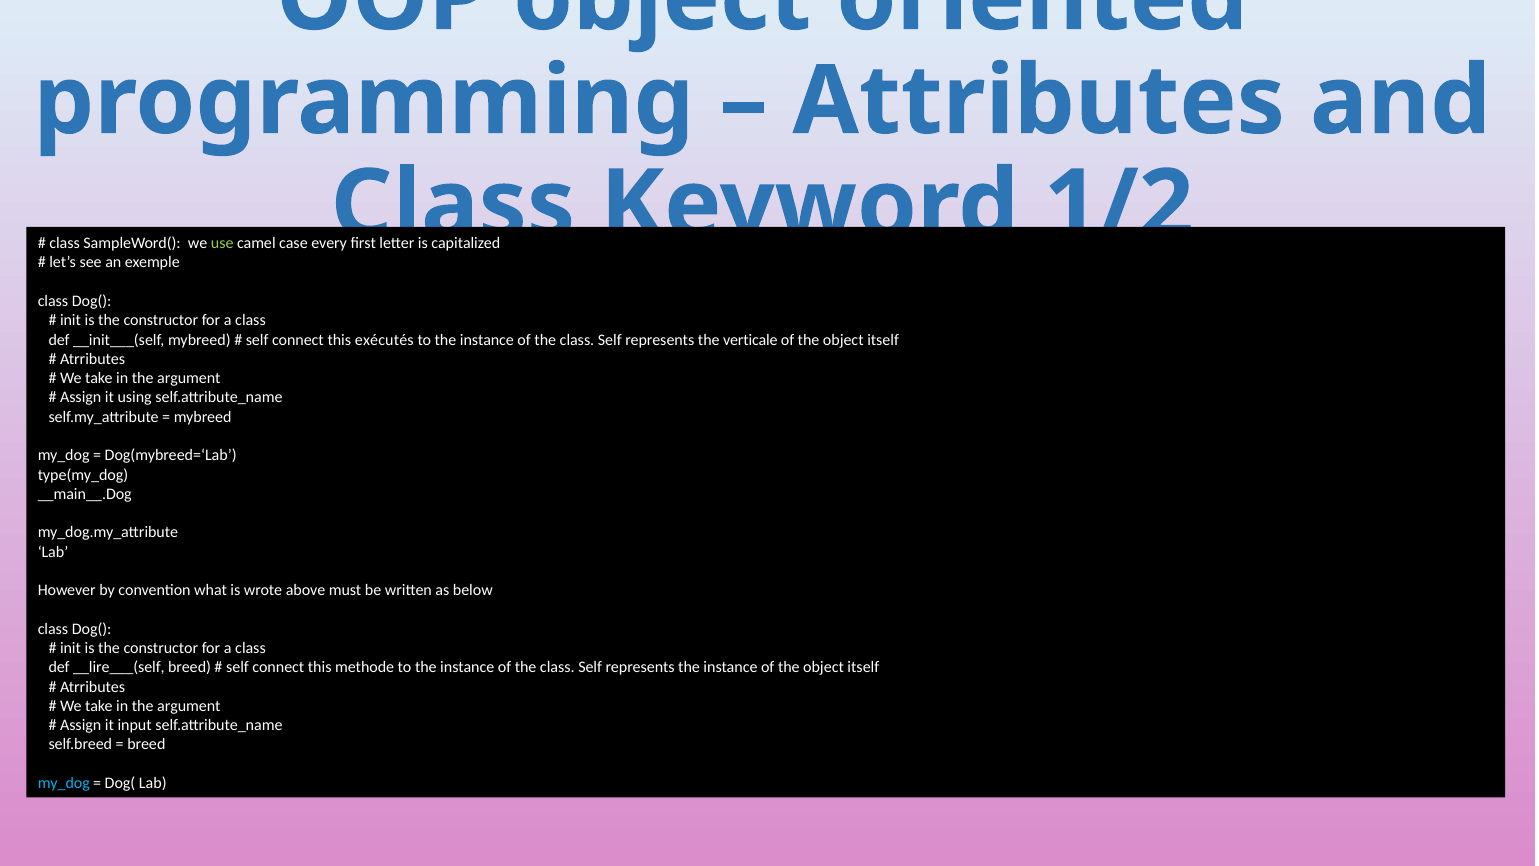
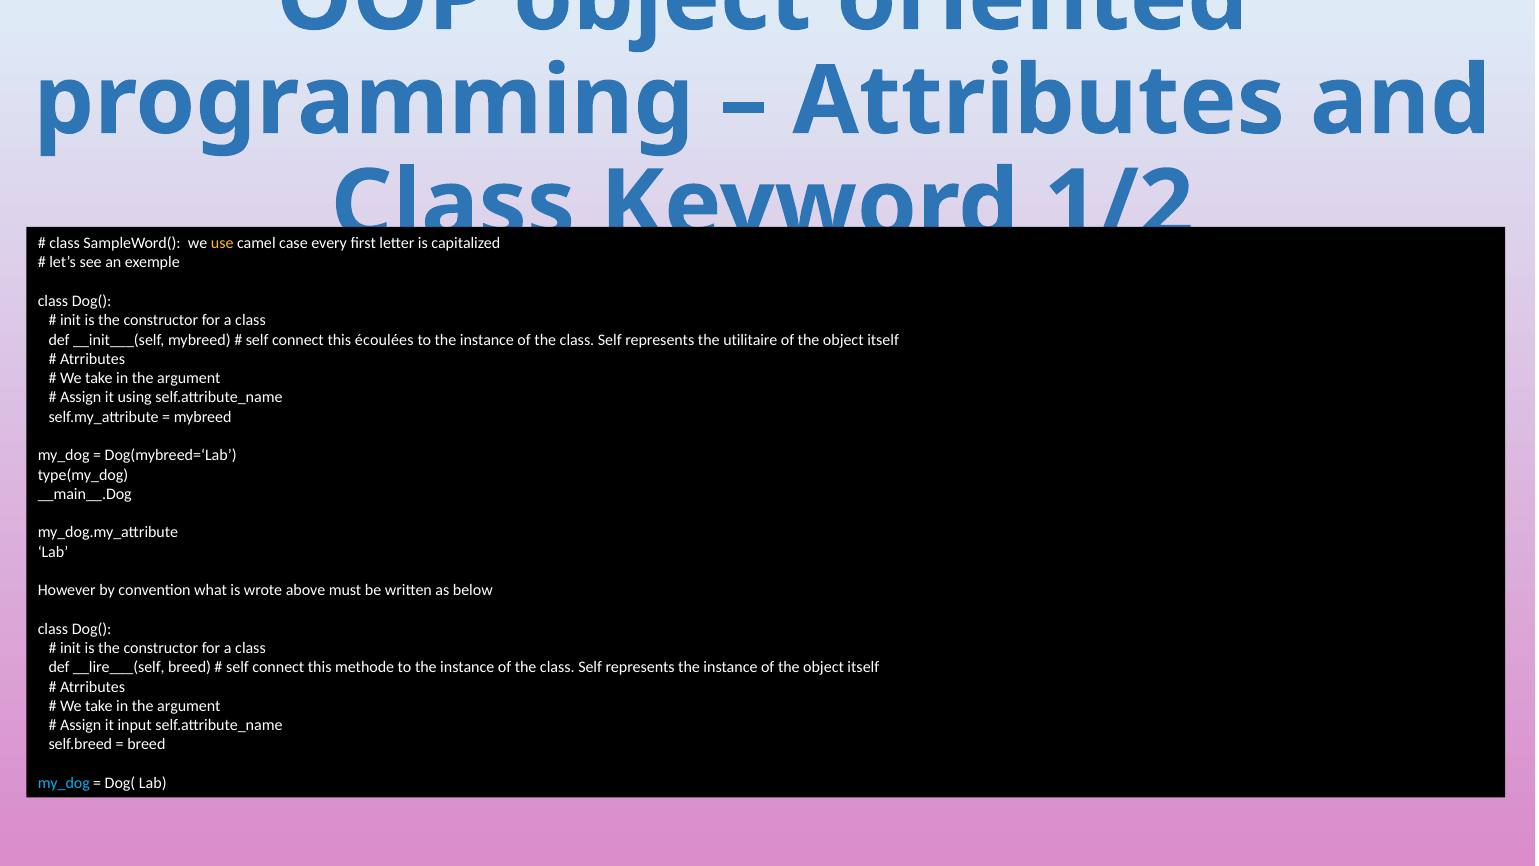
use colour: light green -> yellow
exécutés: exécutés -> écoulées
verticale: verticale -> utilitaire
